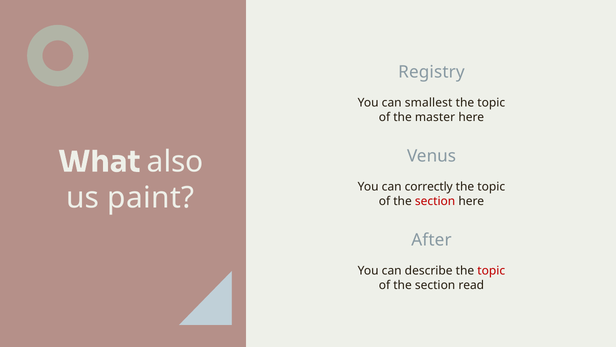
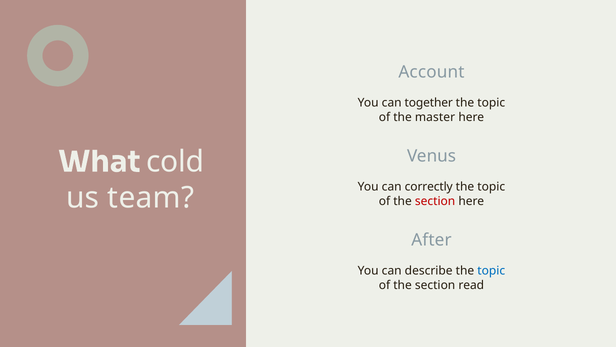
Registry: Registry -> Account
smallest: smallest -> together
also: also -> cold
paint: paint -> team
topic at (491, 270) colour: red -> blue
